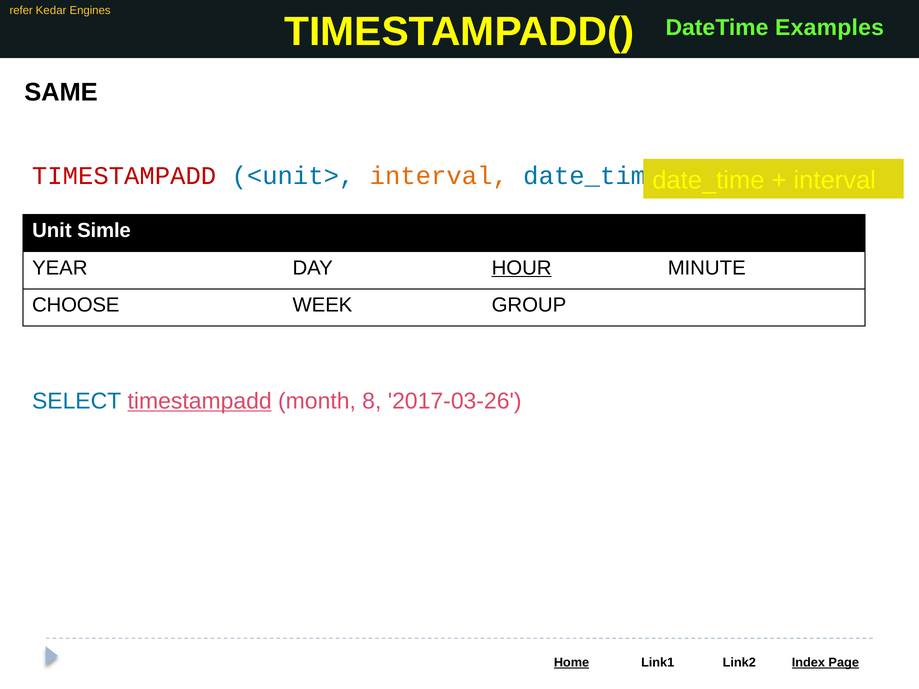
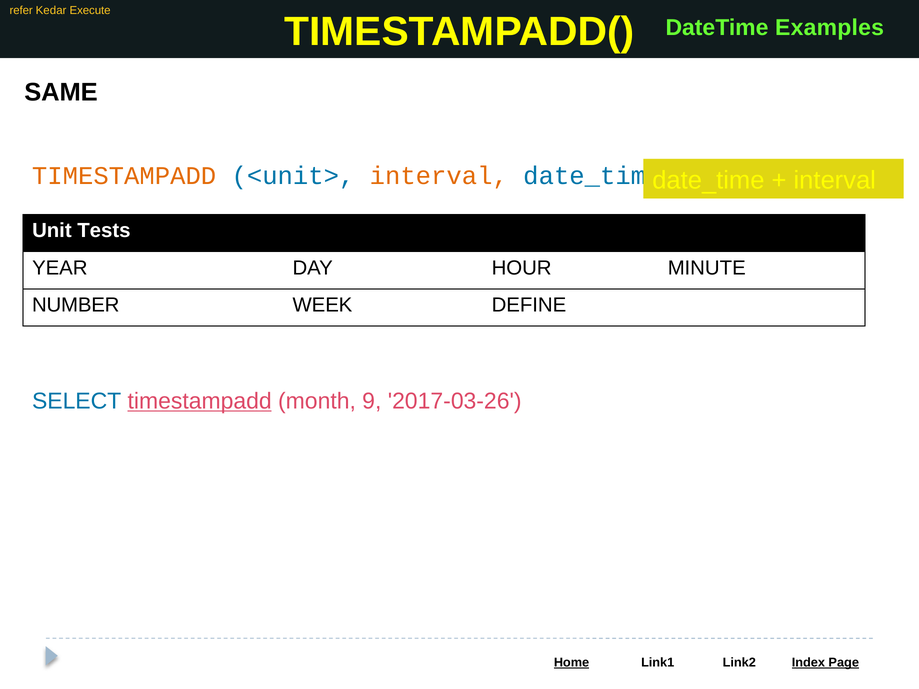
Engines: Engines -> Execute
TIMESTAMPADD at (124, 176) colour: red -> orange
Simle: Simle -> Tests
HOUR underline: present -> none
CHOOSE: CHOOSE -> NUMBER
GROUP: GROUP -> DEFINE
8: 8 -> 9
